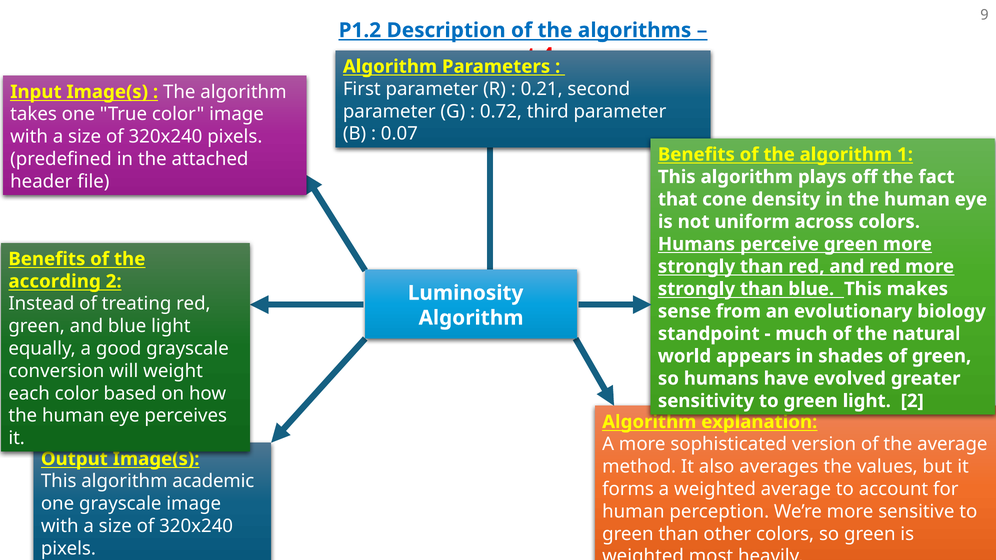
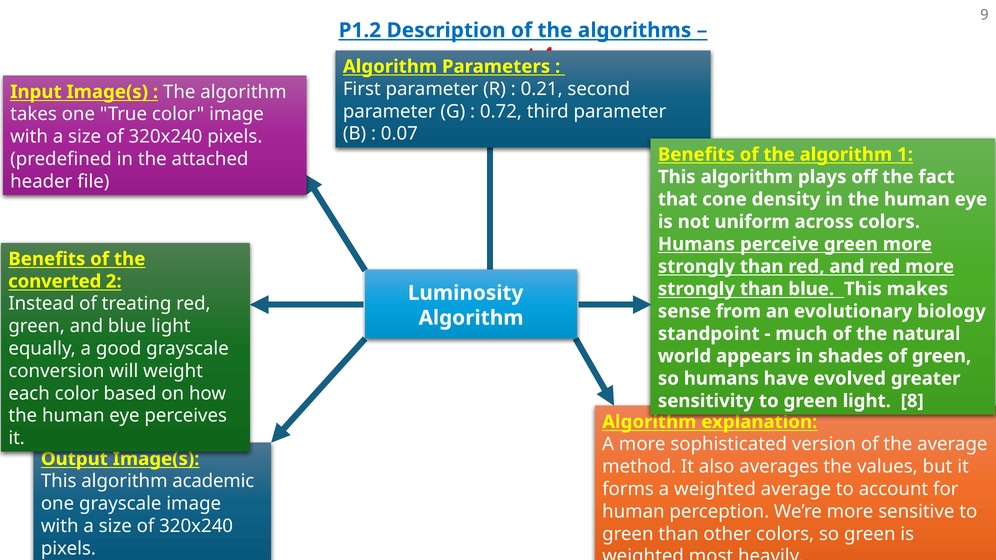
according: according -> converted
light 2: 2 -> 8
